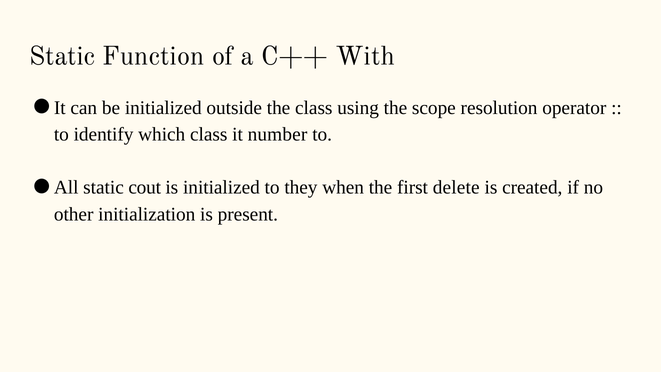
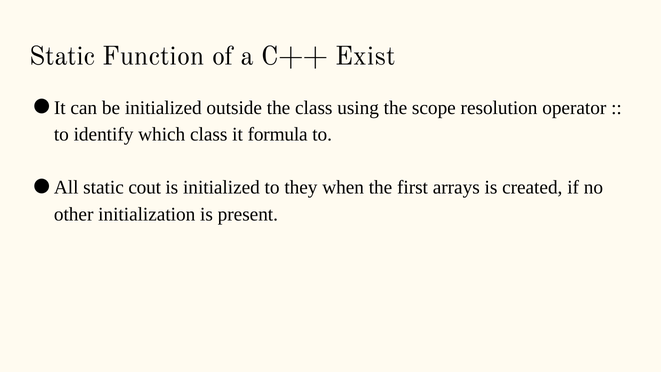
With: With -> Exist
number: number -> formula
delete: delete -> arrays
